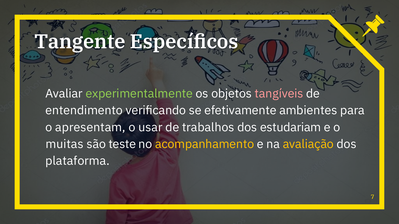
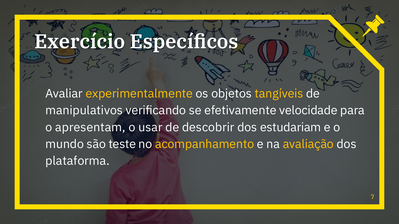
Tangente: Tangente -> Exercício
experimentalmente colour: light green -> yellow
tangíveis colour: pink -> yellow
entendimento: entendimento -> manipulativos
ambientes: ambientes -> velocidade
trabalhos: trabalhos -> descobrir
muitas: muitas -> mundo
